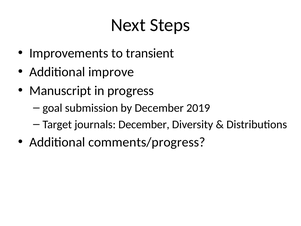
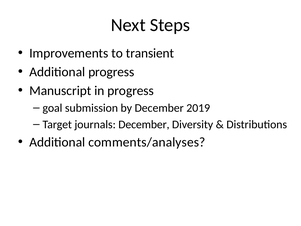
Additional improve: improve -> progress
comments/progress: comments/progress -> comments/analyses
